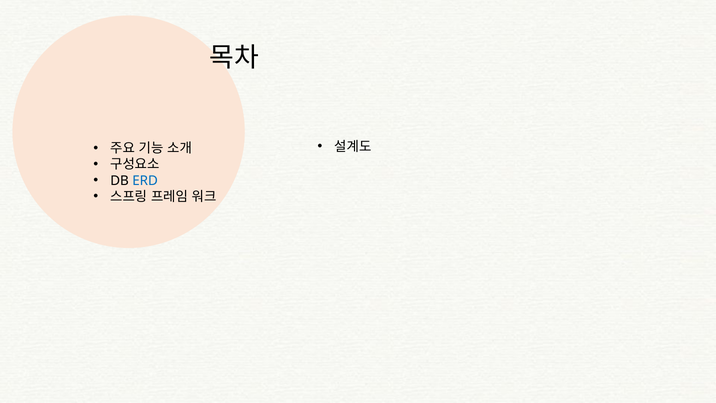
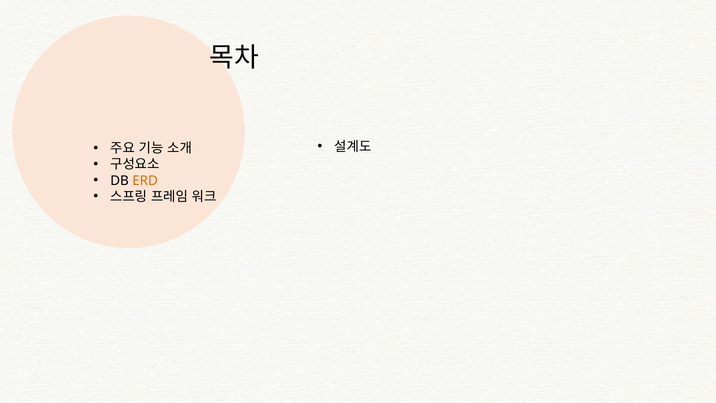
ERD colour: blue -> orange
